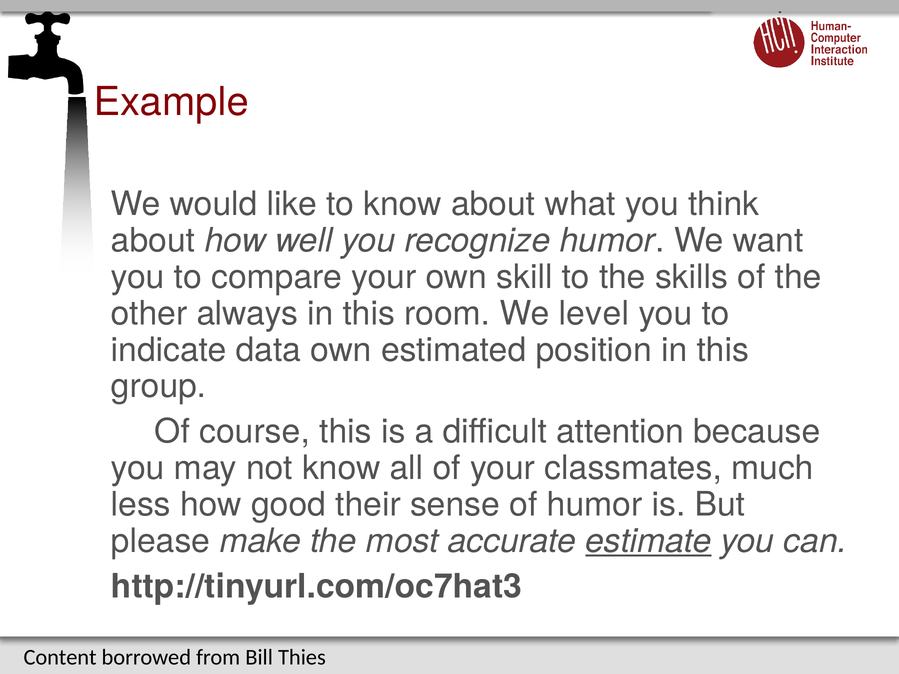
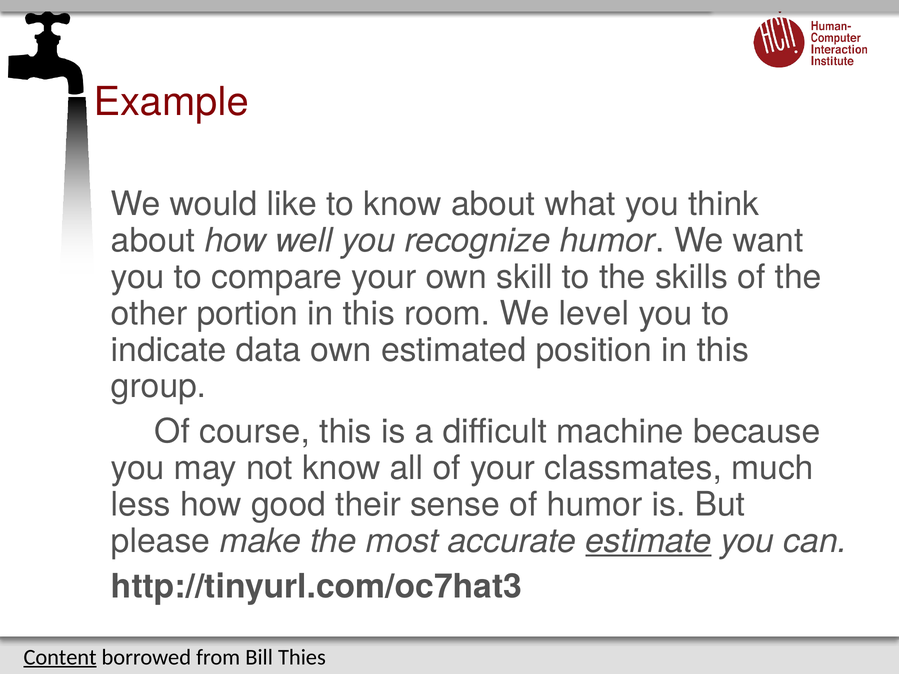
always: always -> portion
attention: attention -> machine
Content underline: none -> present
